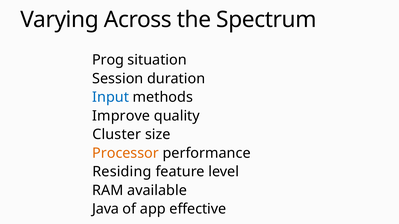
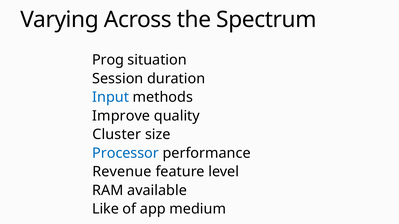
Processor colour: orange -> blue
Residing: Residing -> Revenue
Java: Java -> Like
effective: effective -> medium
